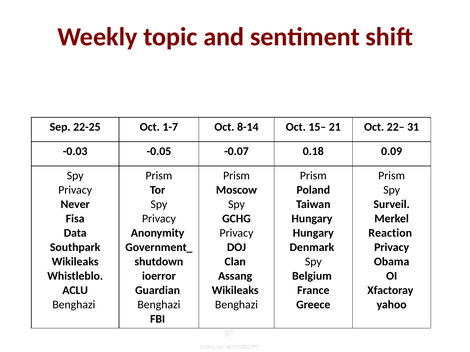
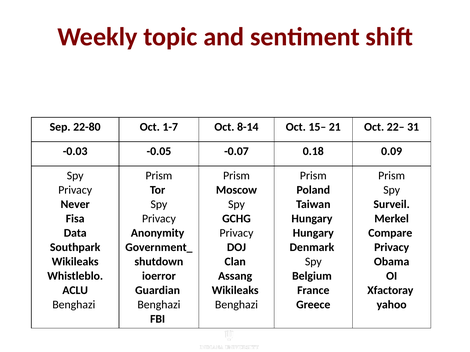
22-25: 22-25 -> 22-80
Reaction: Reaction -> Compare
